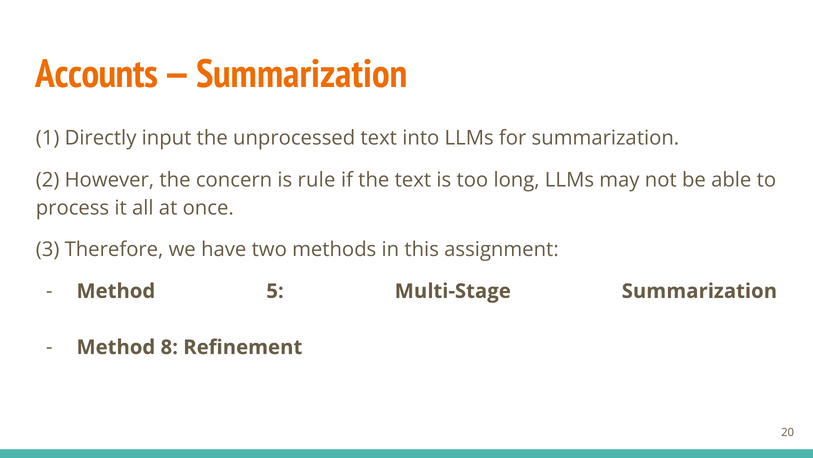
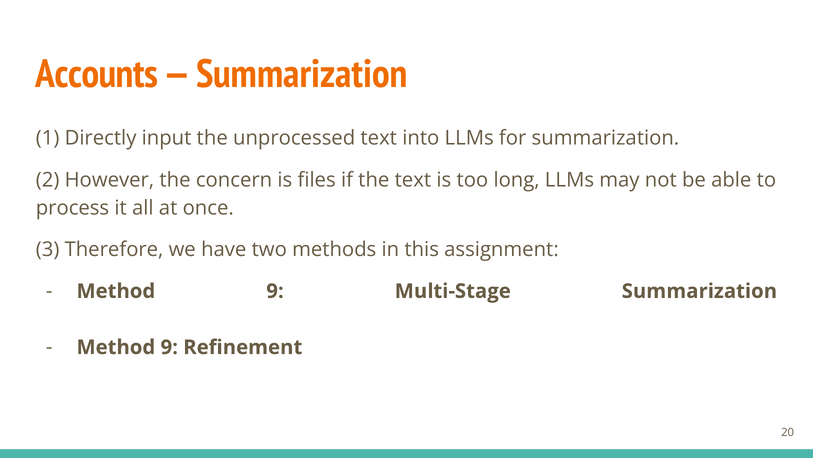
rule: rule -> files
5 at (275, 291): 5 -> 9
8 at (169, 347): 8 -> 9
